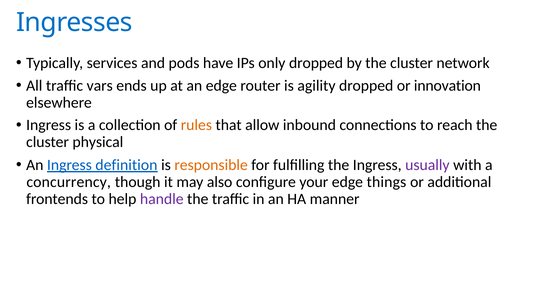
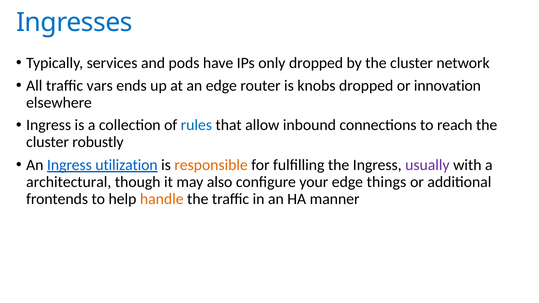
agility: agility -> knobs
rules colour: orange -> blue
physical: physical -> robustly
definition: definition -> utilization
concurrency: concurrency -> architectural
handle colour: purple -> orange
